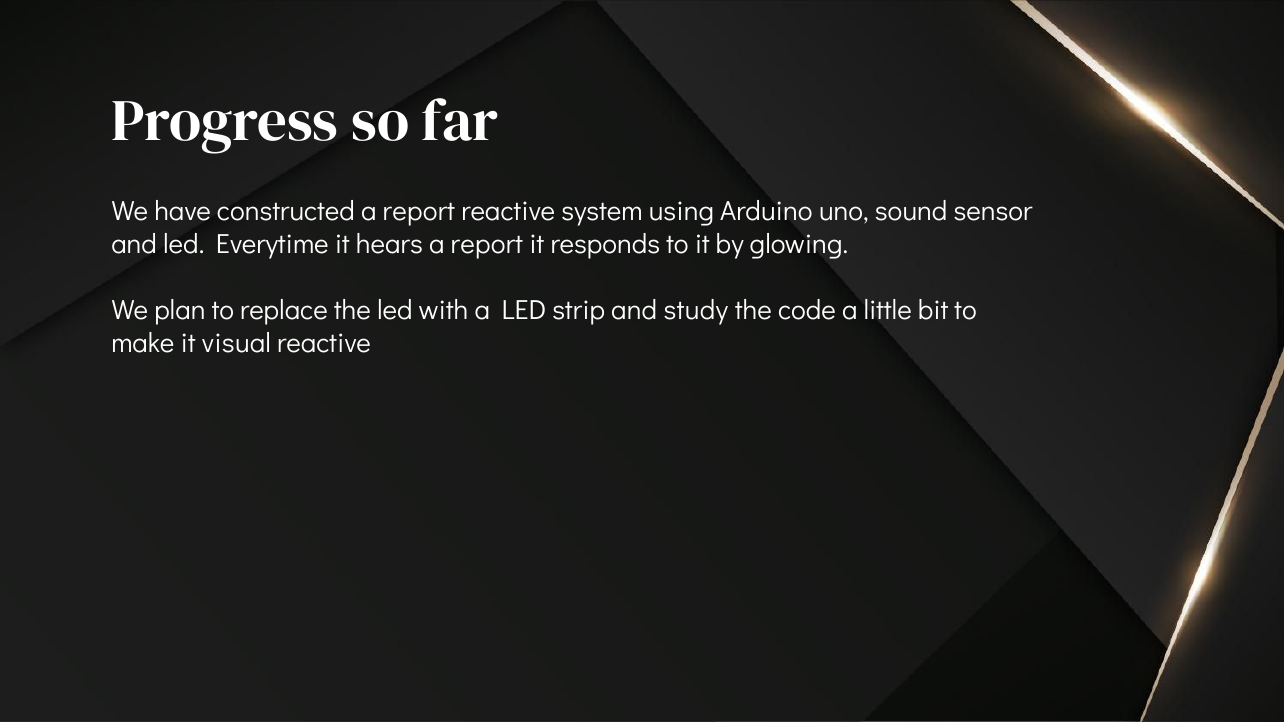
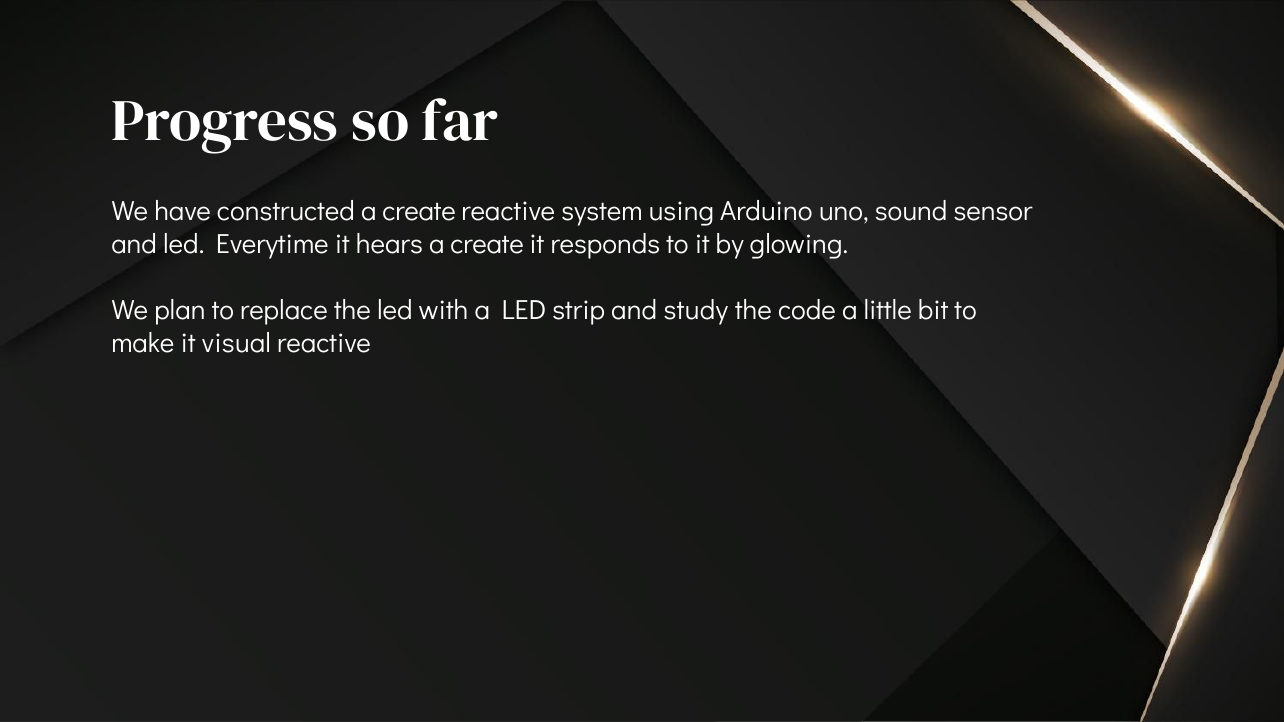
constructed a report: report -> create
hears a report: report -> create
